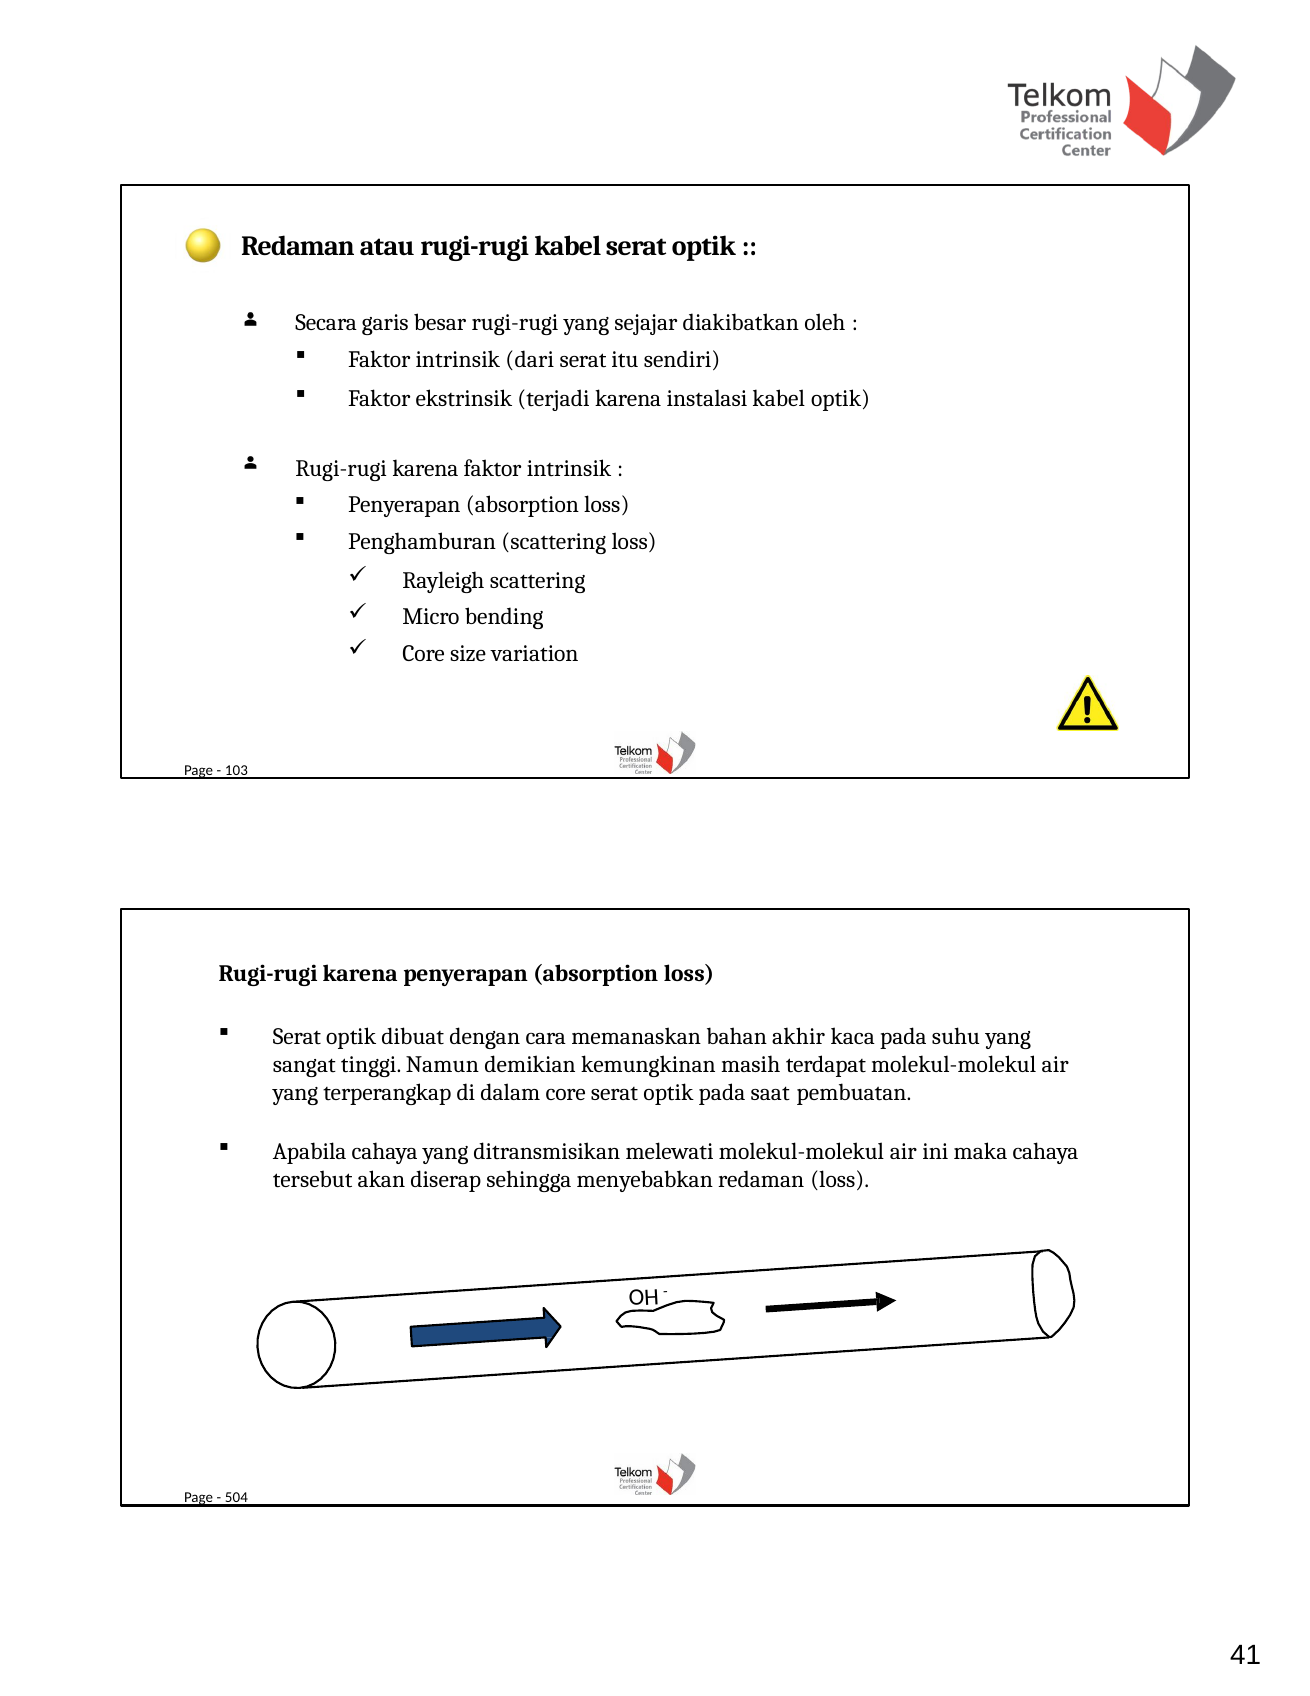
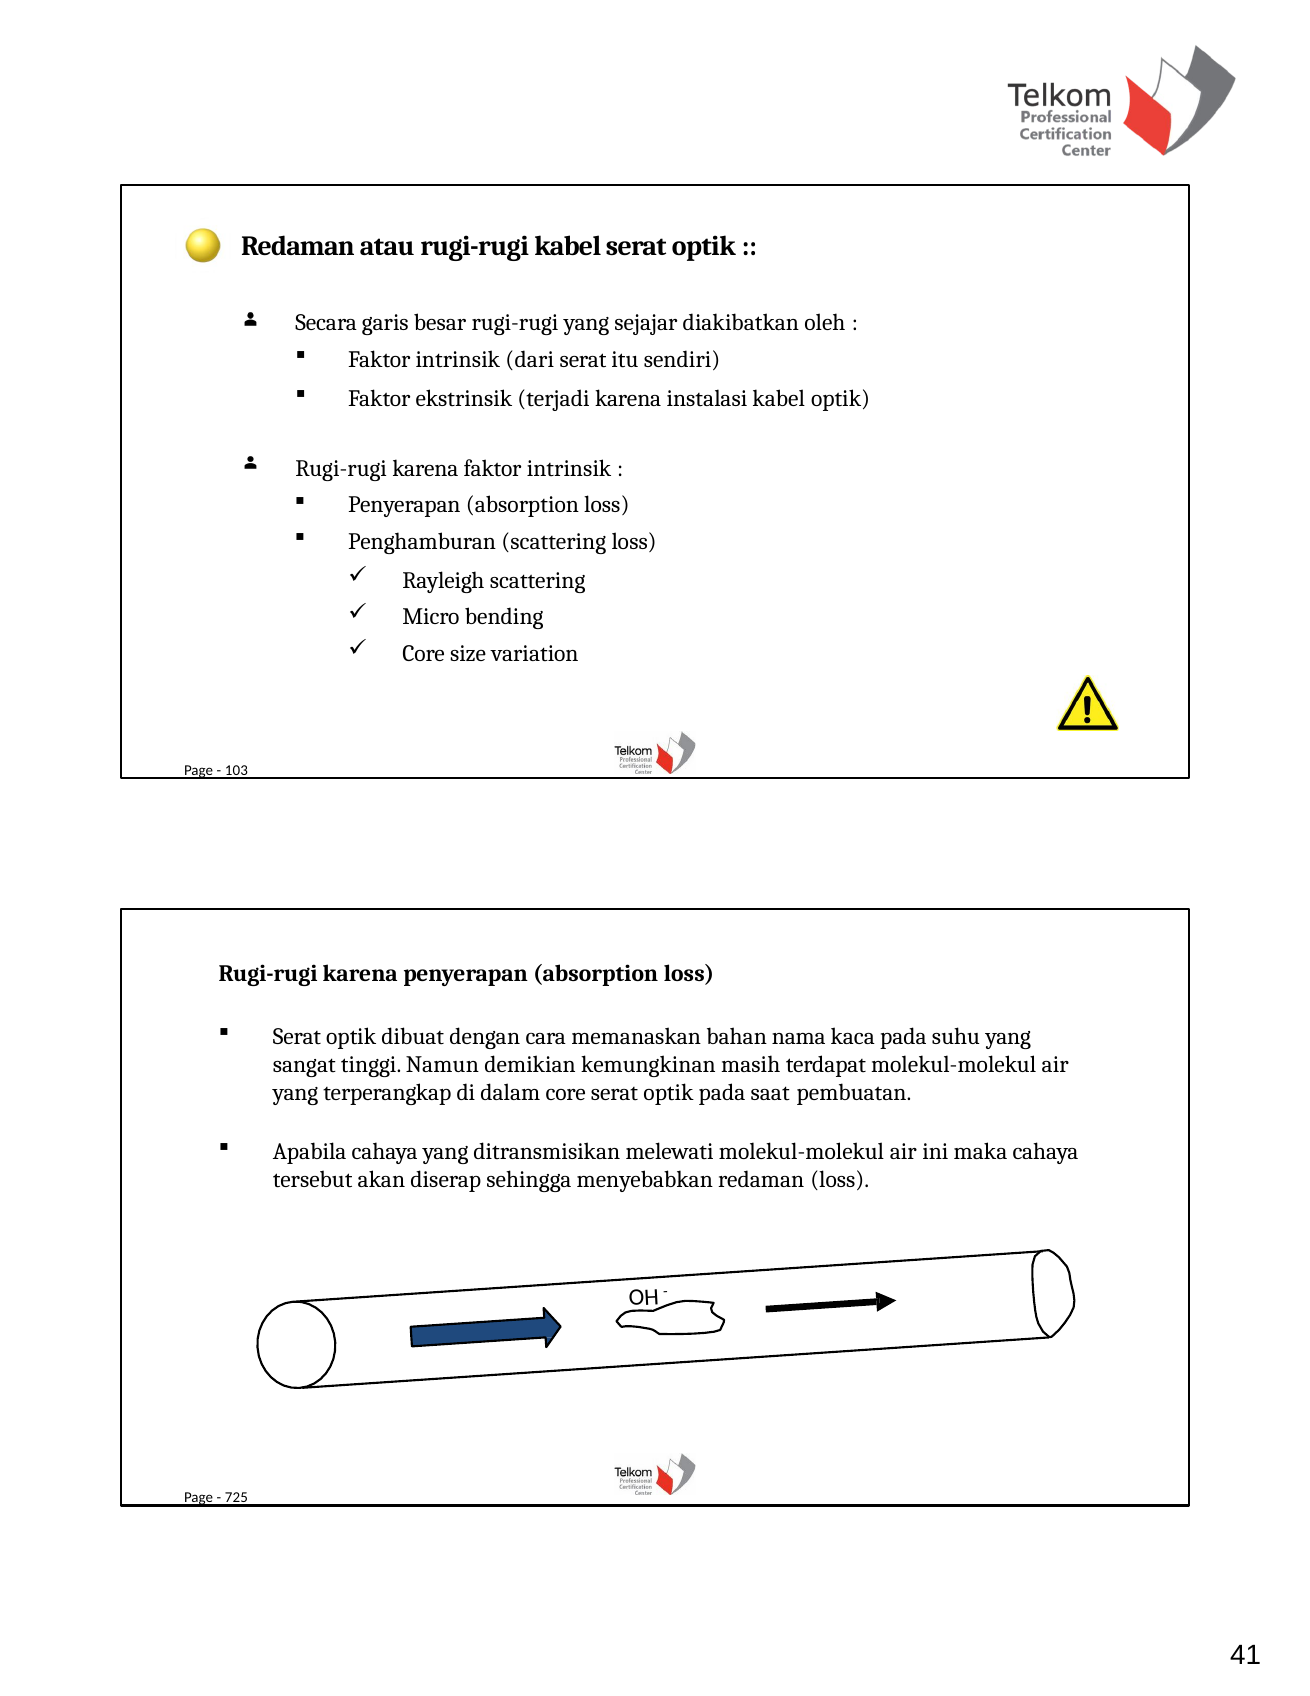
akhir: akhir -> nama
504: 504 -> 725
